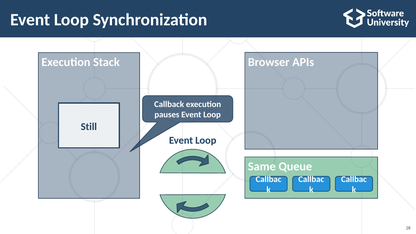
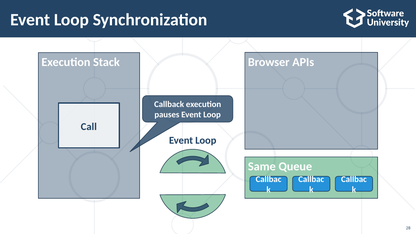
Still: Still -> Call
